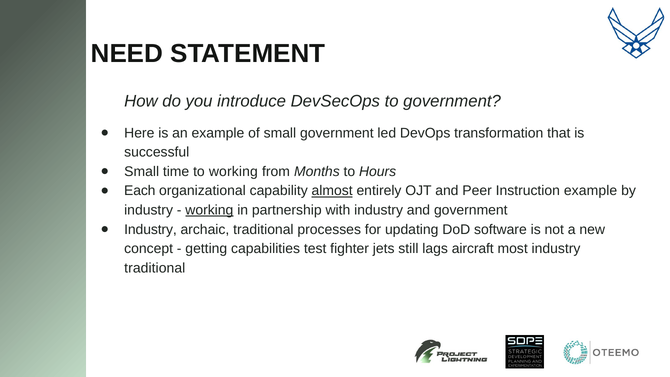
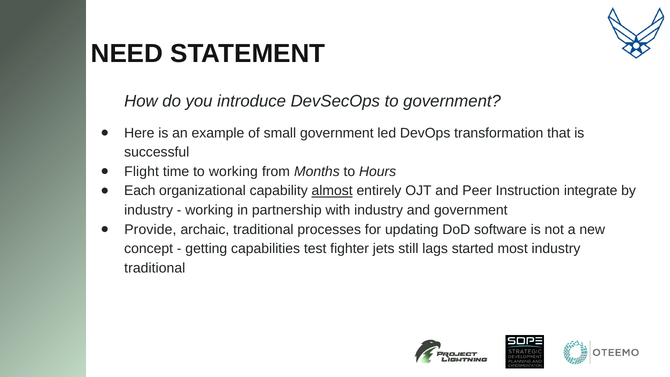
Small at (142, 172): Small -> Flight
Instruction example: example -> integrate
working at (209, 210) underline: present -> none
Industry at (150, 229): Industry -> Provide
aircraft: aircraft -> started
